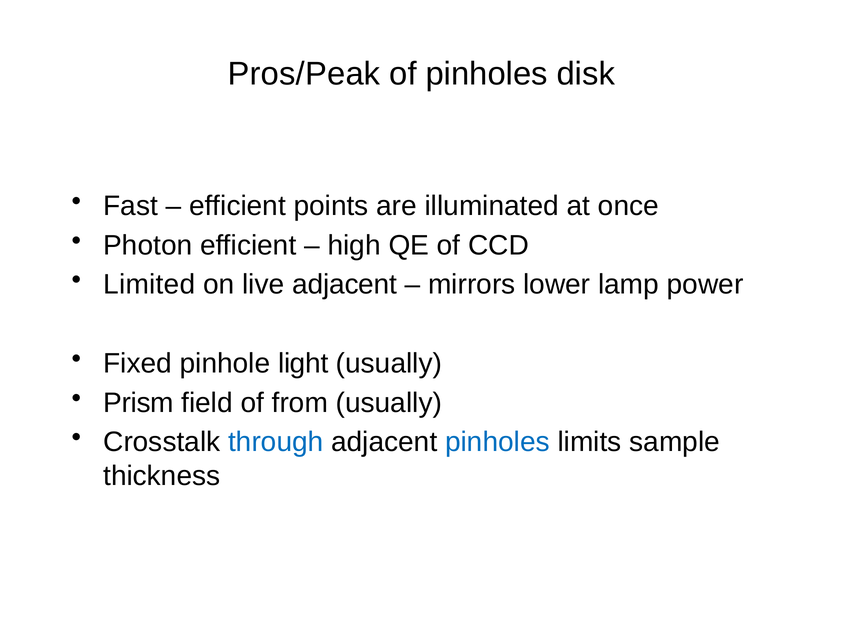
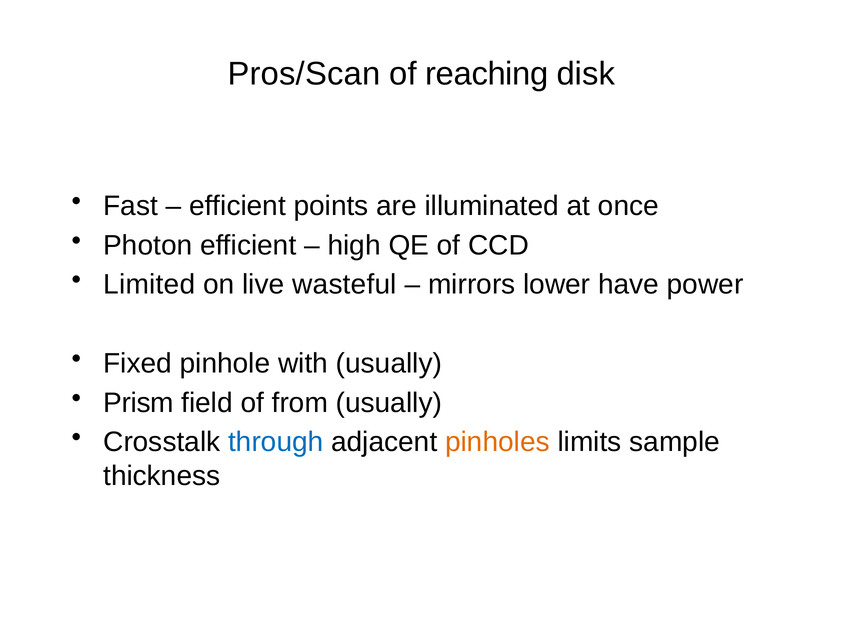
Pros/Peak: Pros/Peak -> Pros/Scan
of pinholes: pinholes -> reaching
live adjacent: adjacent -> wasteful
lamp: lamp -> have
light: light -> with
pinholes at (497, 442) colour: blue -> orange
